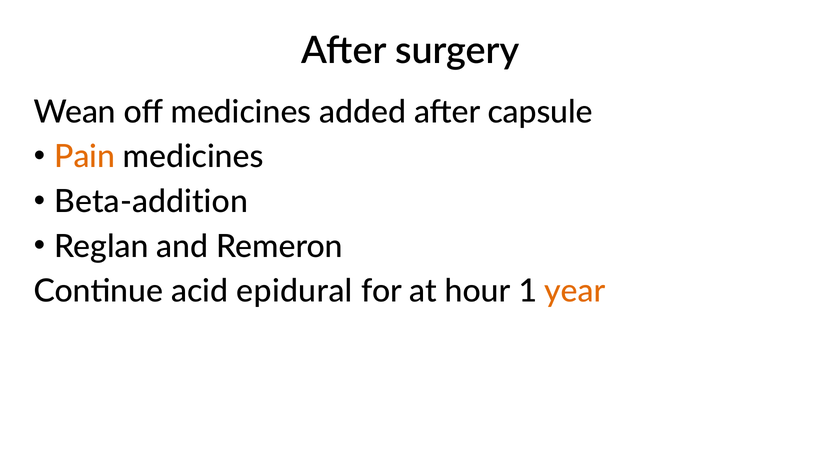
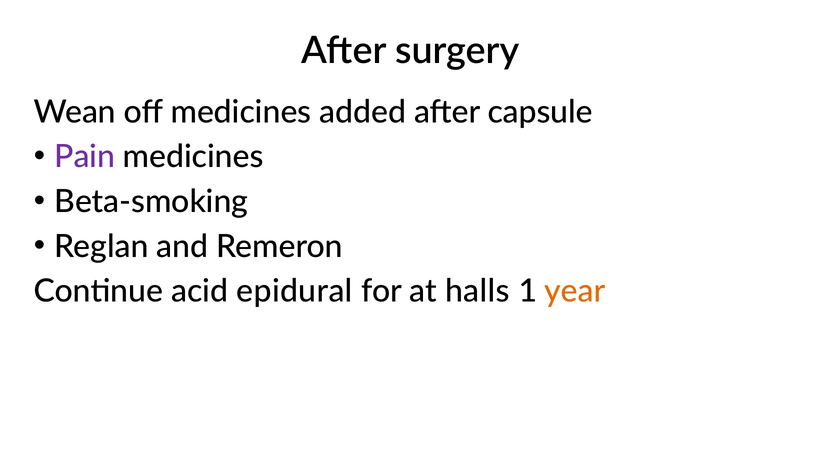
Pain colour: orange -> purple
Beta-addition: Beta-addition -> Beta-smoking
hour: hour -> halls
